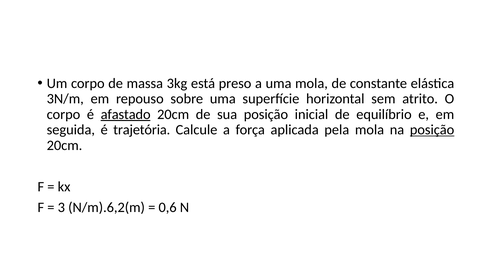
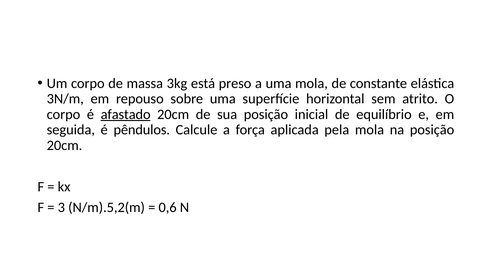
trajetória: trajetória -> pêndulos
posição at (432, 130) underline: present -> none
N/m).6,2(m: N/m).6,2(m -> N/m).5,2(m
